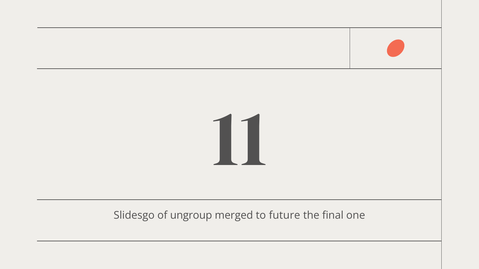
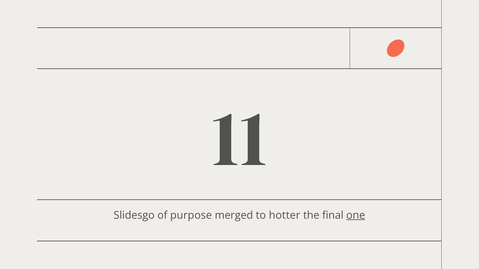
ungroup: ungroup -> purpose
future: future -> hotter
one underline: none -> present
